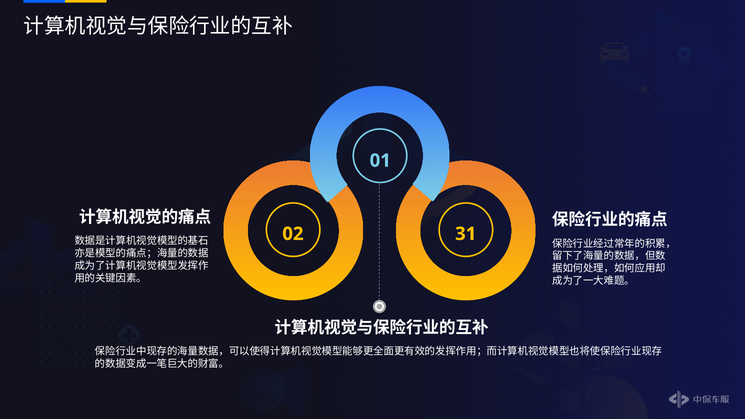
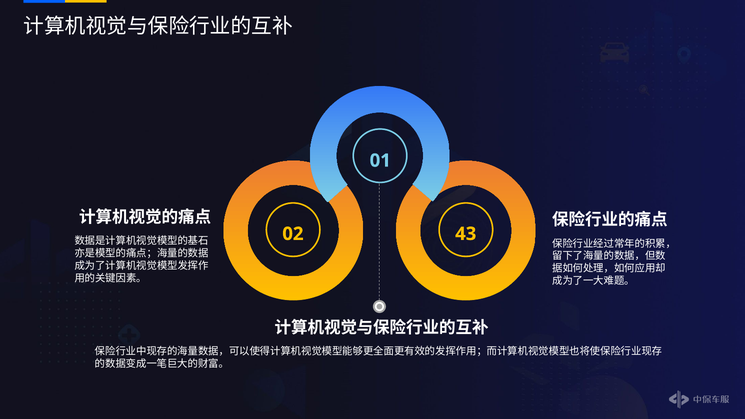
31: 31 -> 43
